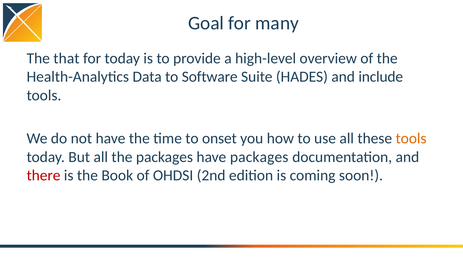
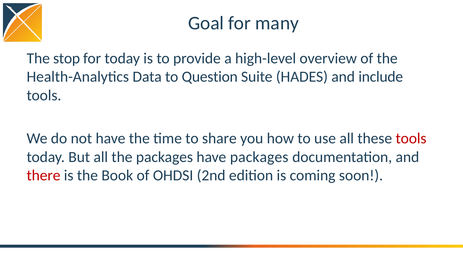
that: that -> stop
Software: Software -> Question
onset: onset -> share
tools at (411, 139) colour: orange -> red
